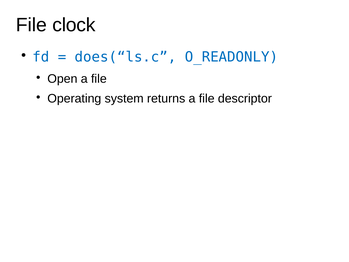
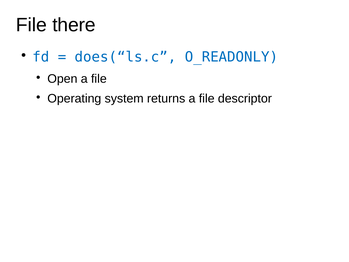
clock: clock -> there
